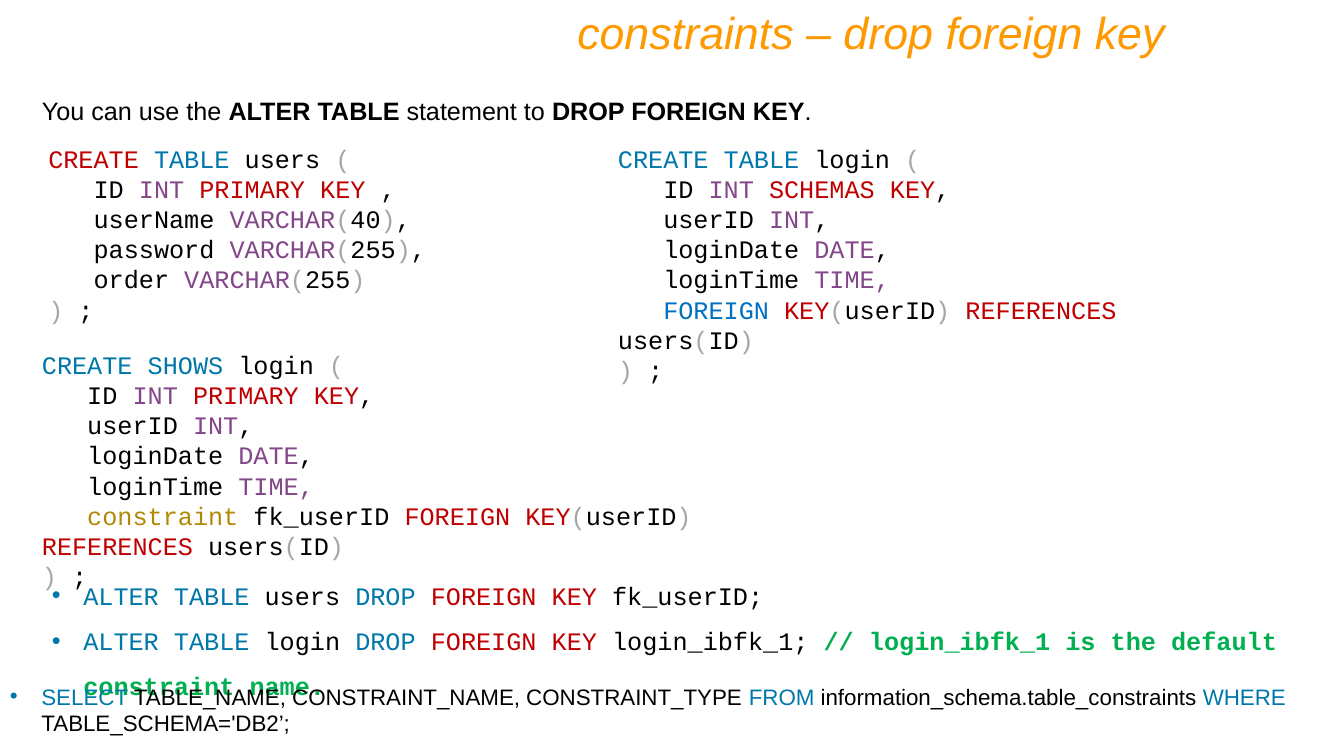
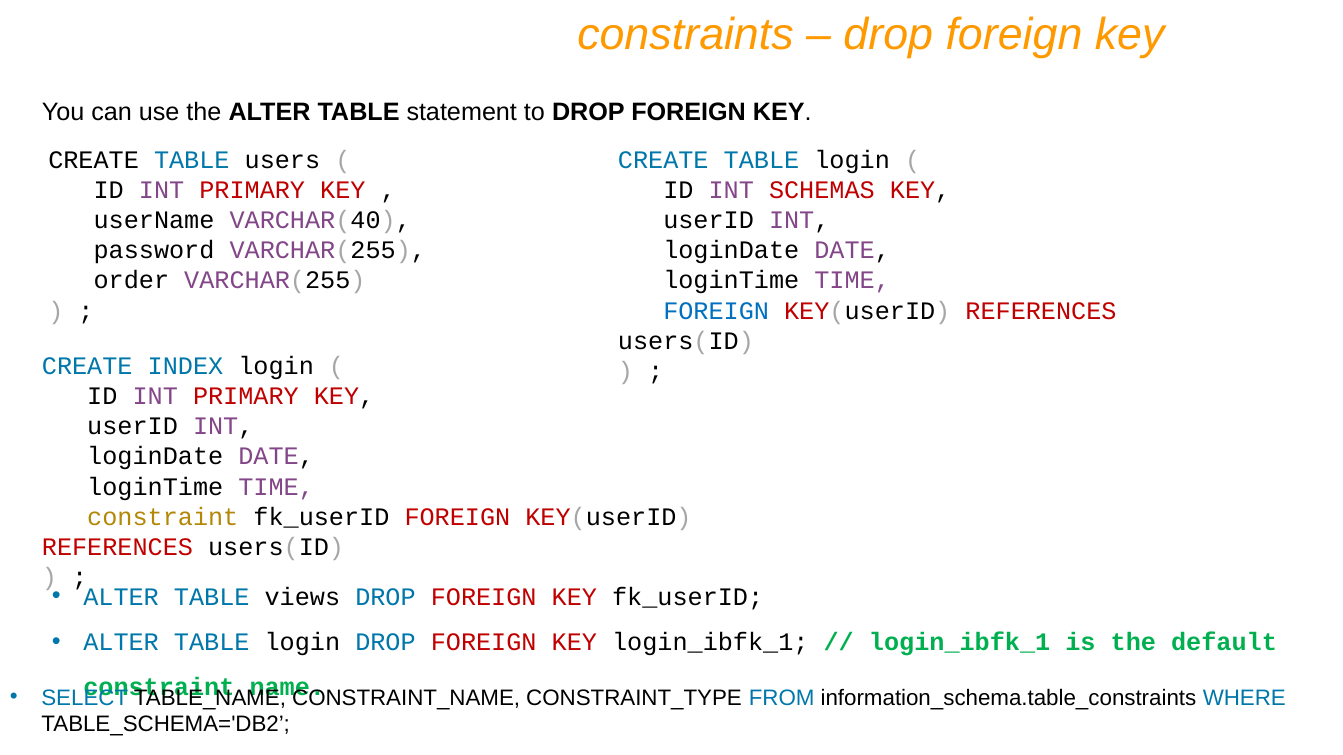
CREATE at (94, 160) colour: red -> black
SHOWS: SHOWS -> INDEX
ALTER TABLE users: users -> views
